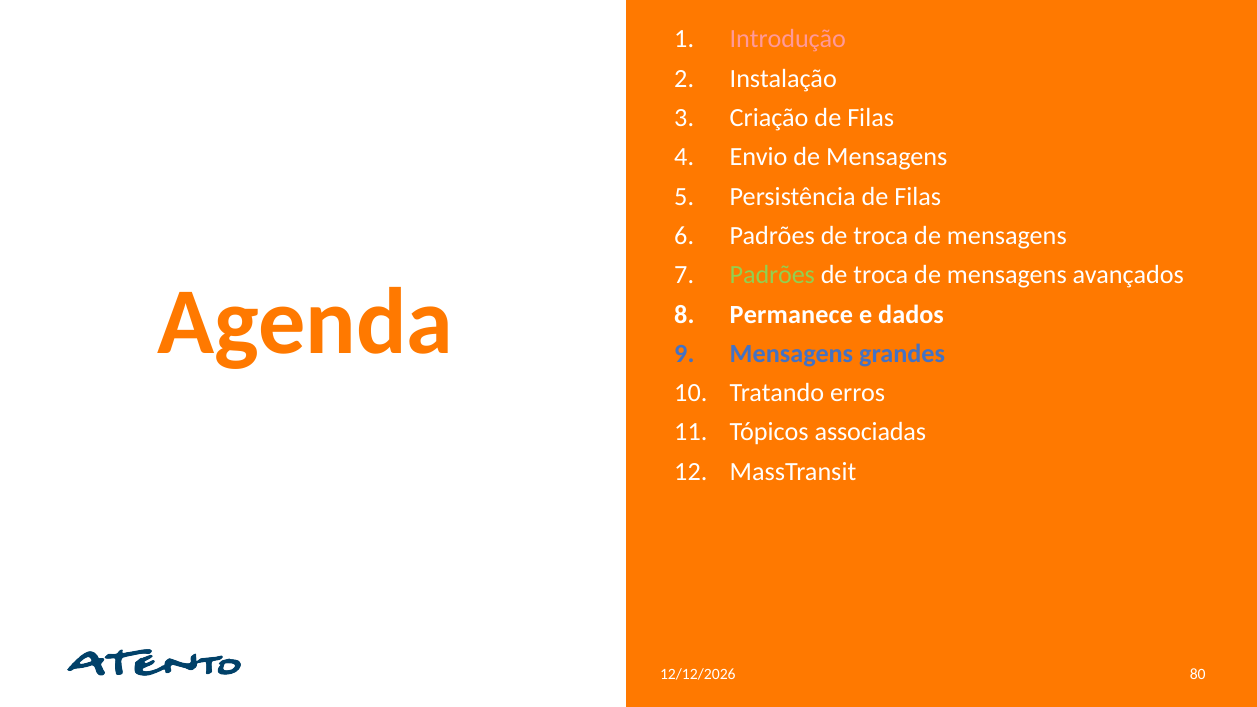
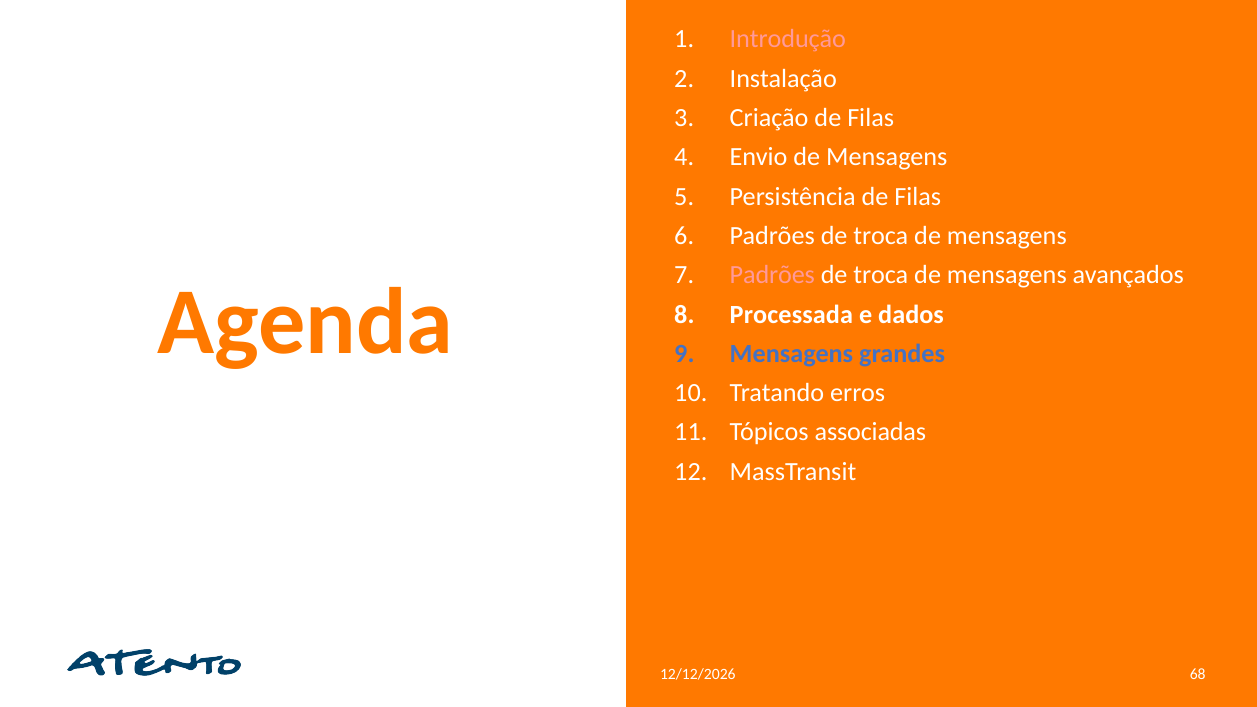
Padrões at (772, 275) colour: light green -> pink
Permanece: Permanece -> Processada
80: 80 -> 68
